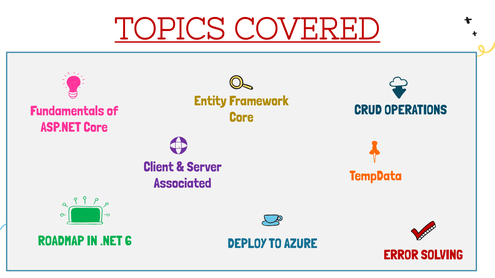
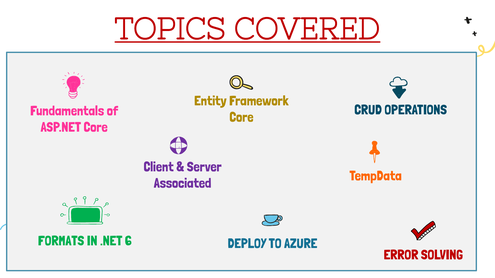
ROADMAP: ROADMAP -> FORMATS
